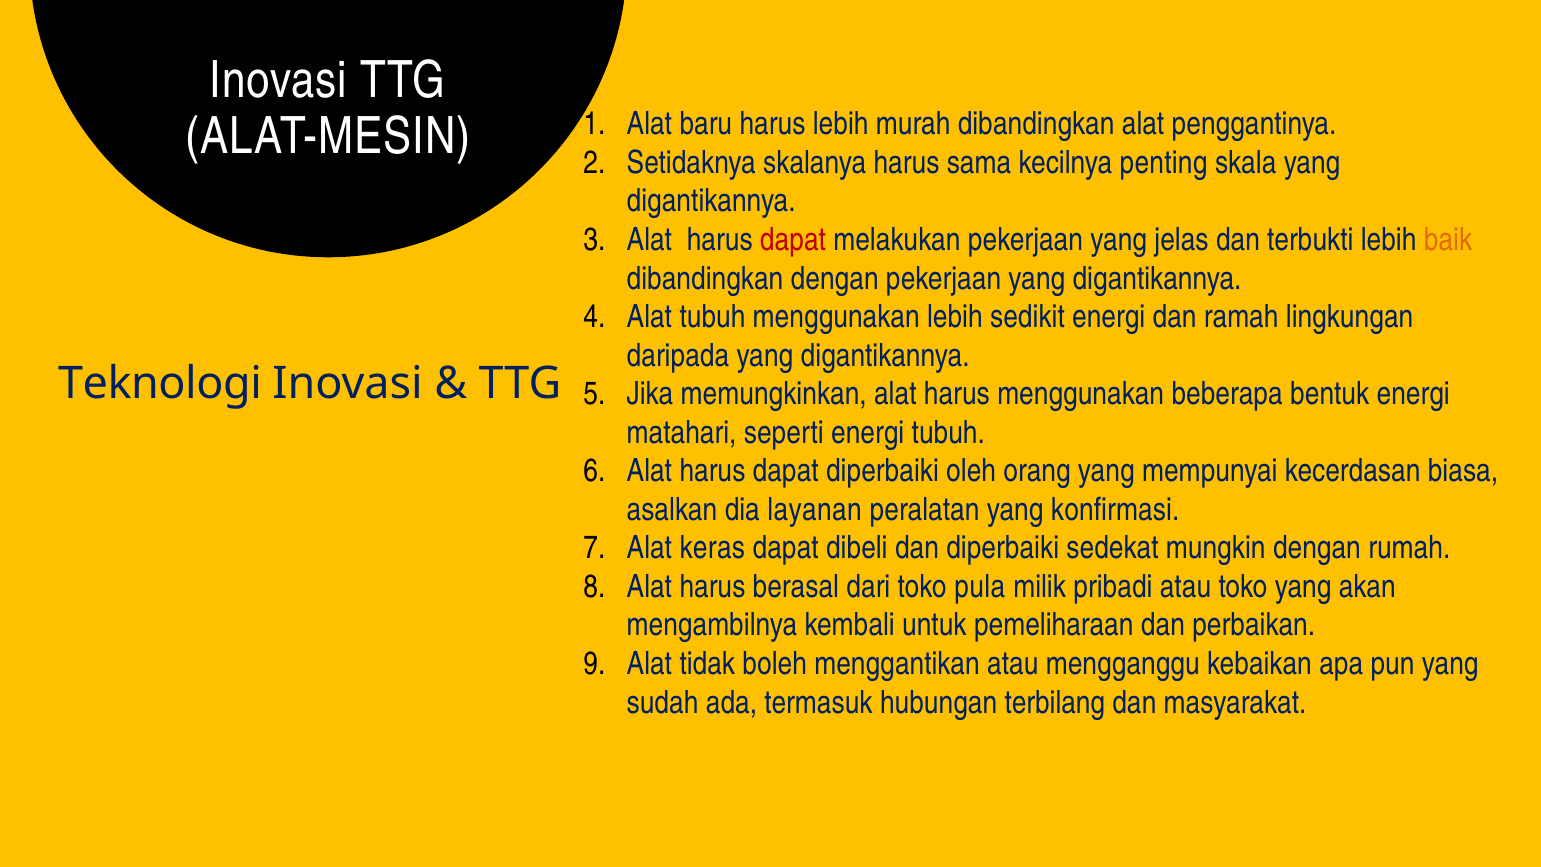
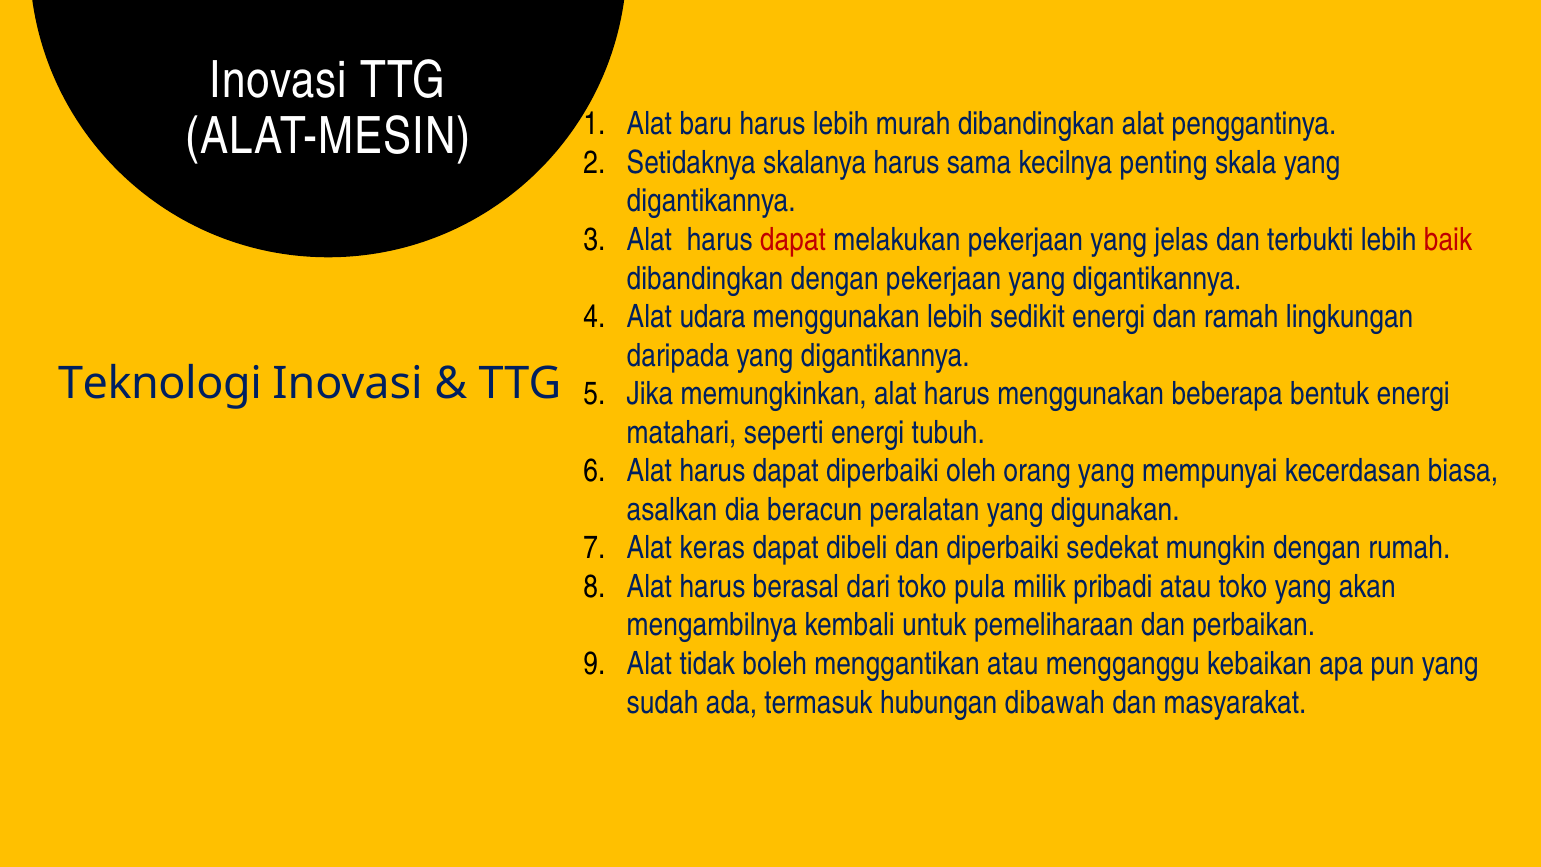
baik colour: orange -> red
Alat tubuh: tubuh -> udara
layanan: layanan -> beracun
konfirmasi: konfirmasi -> digunakan
terbilang: terbilang -> dibawah
